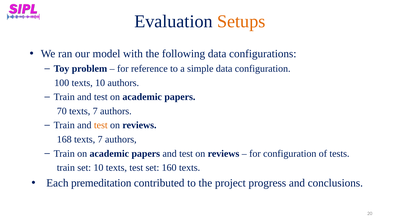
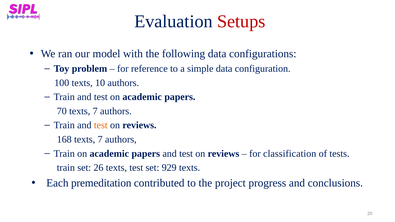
Setups colour: orange -> red
for configuration: configuration -> classification
set 10: 10 -> 26
160: 160 -> 929
